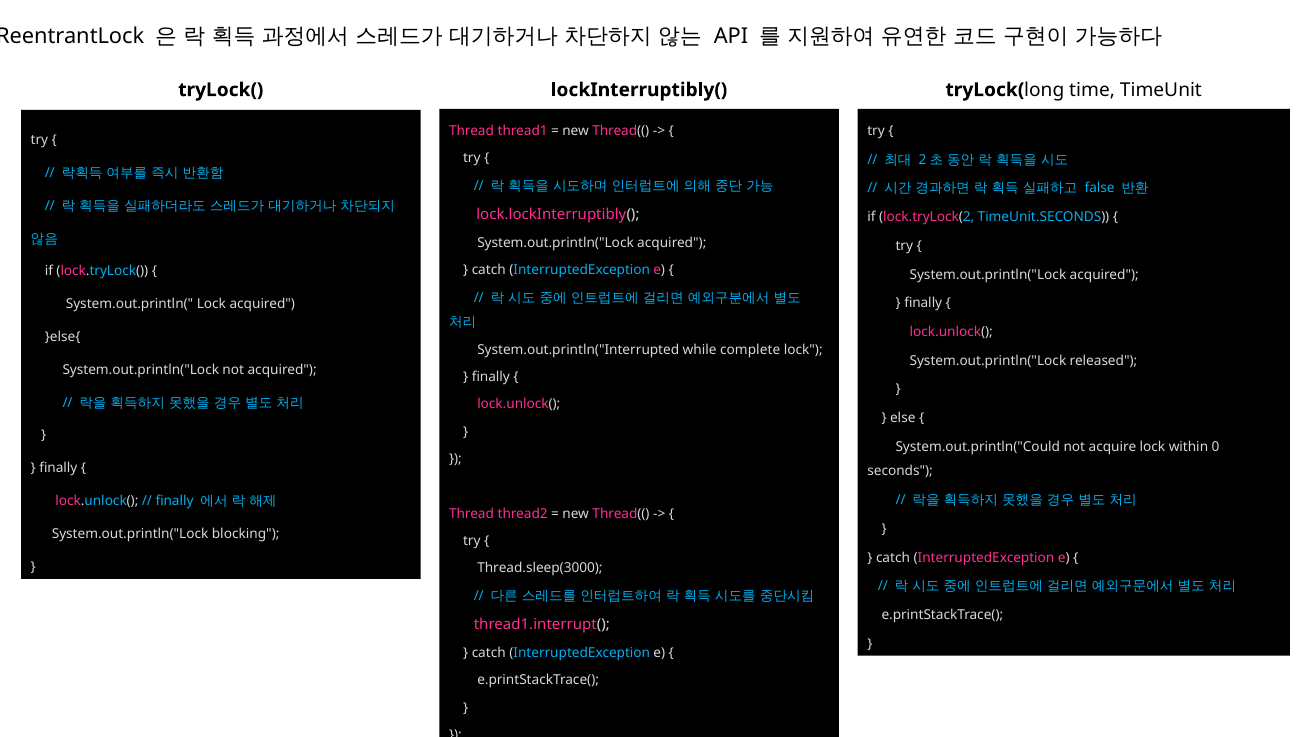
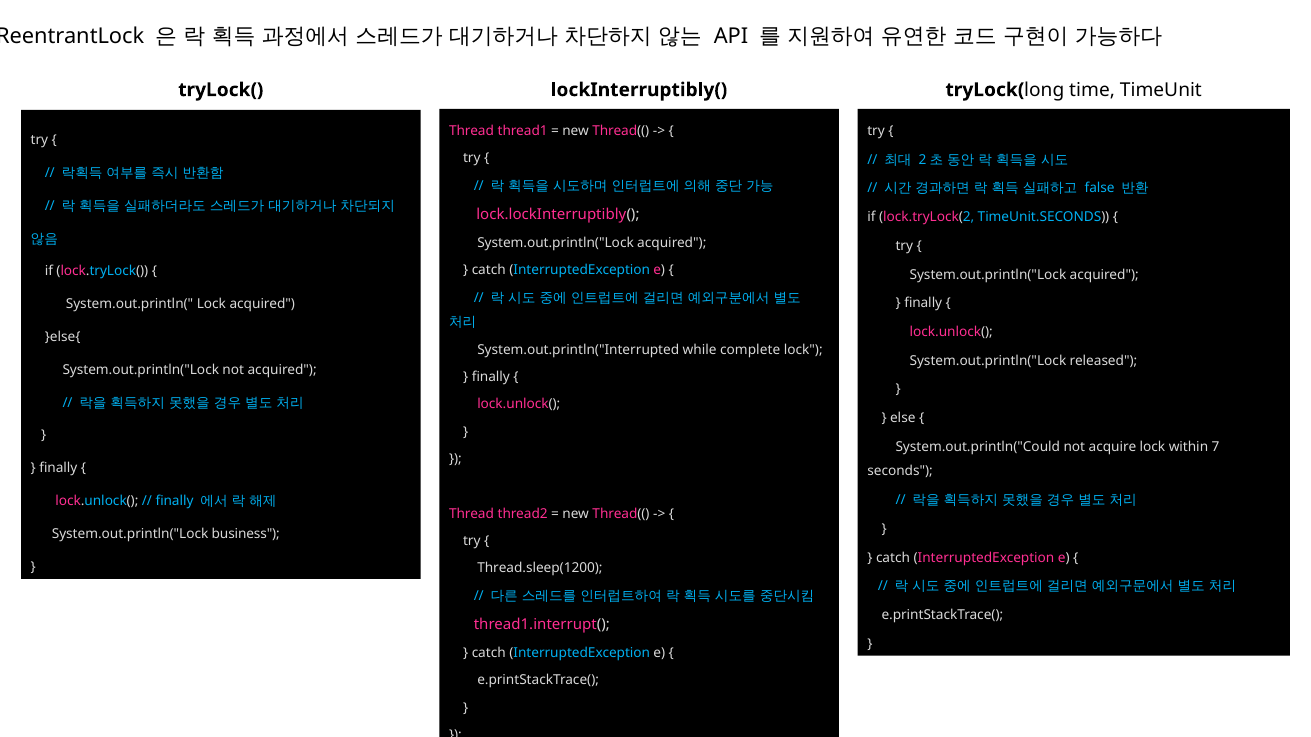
0: 0 -> 7
blocking: blocking -> business
Thread.sleep(3000: Thread.sleep(3000 -> Thread.sleep(1200
